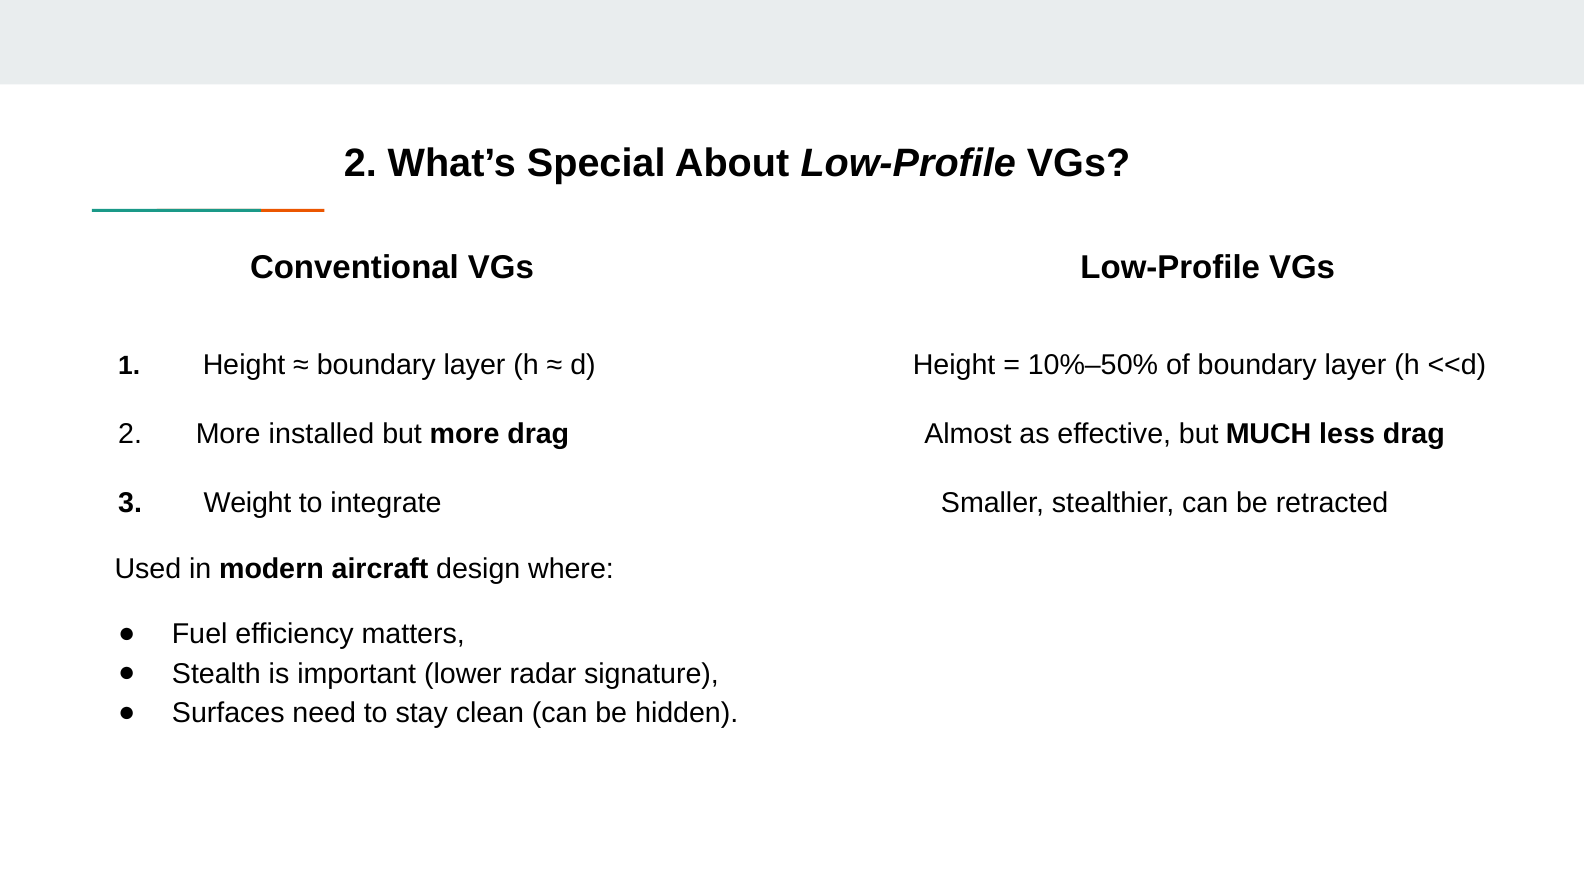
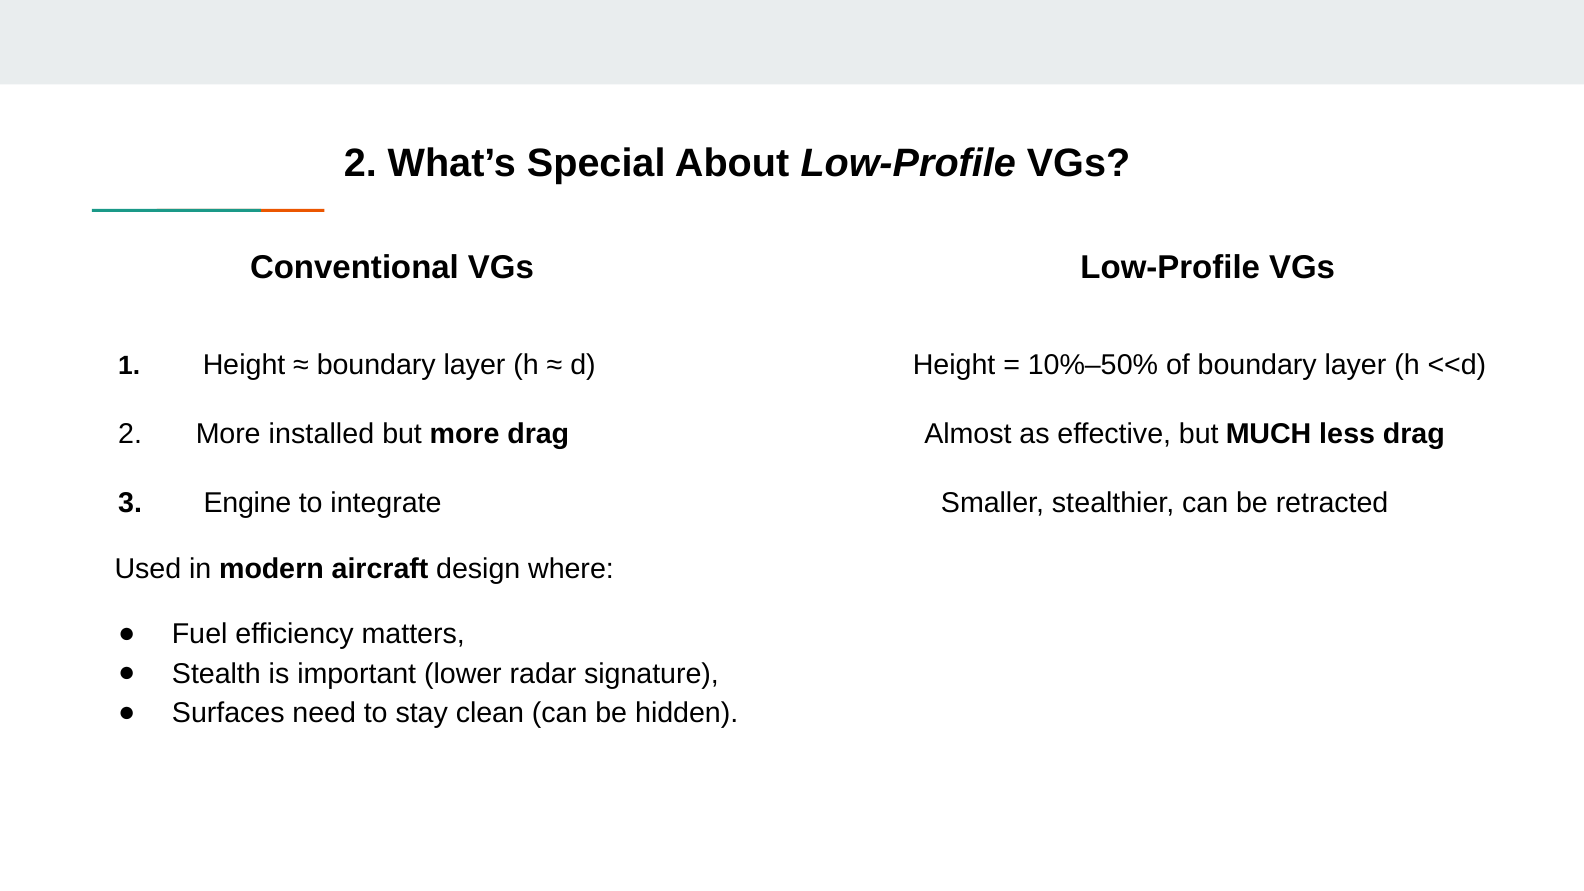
Weight: Weight -> Engine
